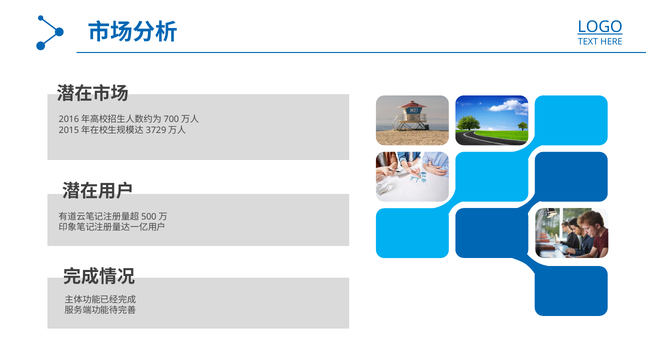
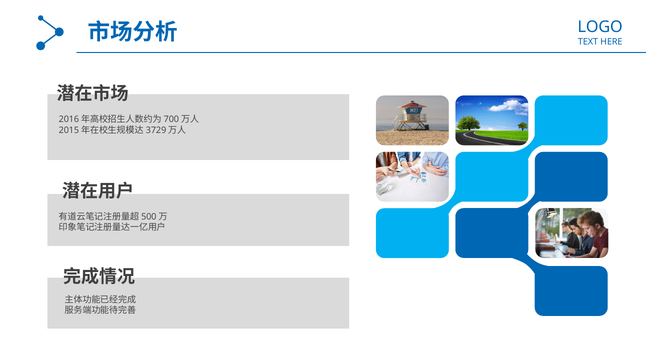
LOGO underline: present -> none
